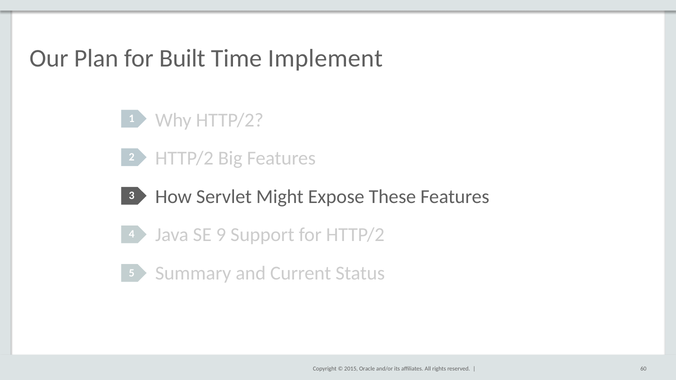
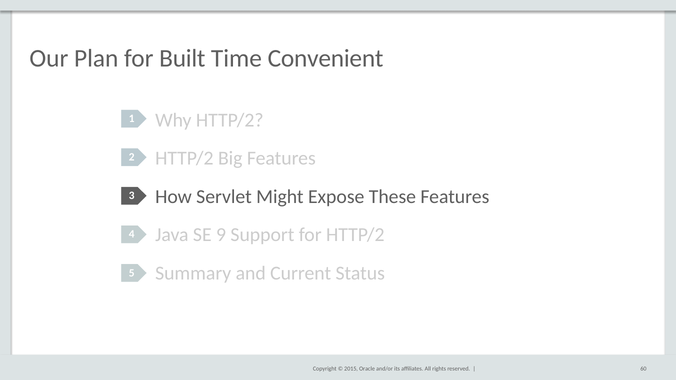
Implement: Implement -> Convenient
